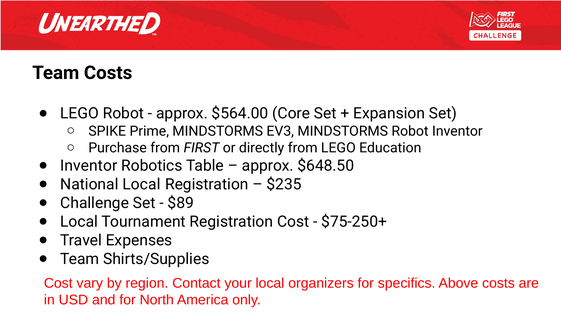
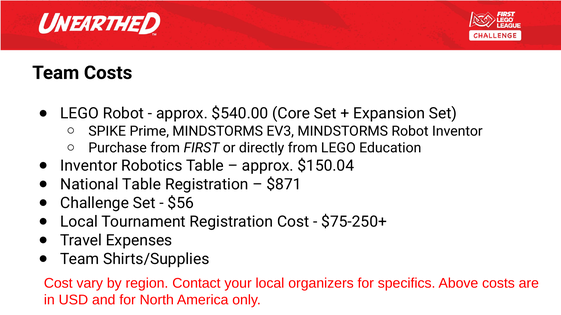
$564.00: $564.00 -> $540.00
$648.50: $648.50 -> $150.04
National Local: Local -> Table
$235: $235 -> $871
$89: $89 -> $56
